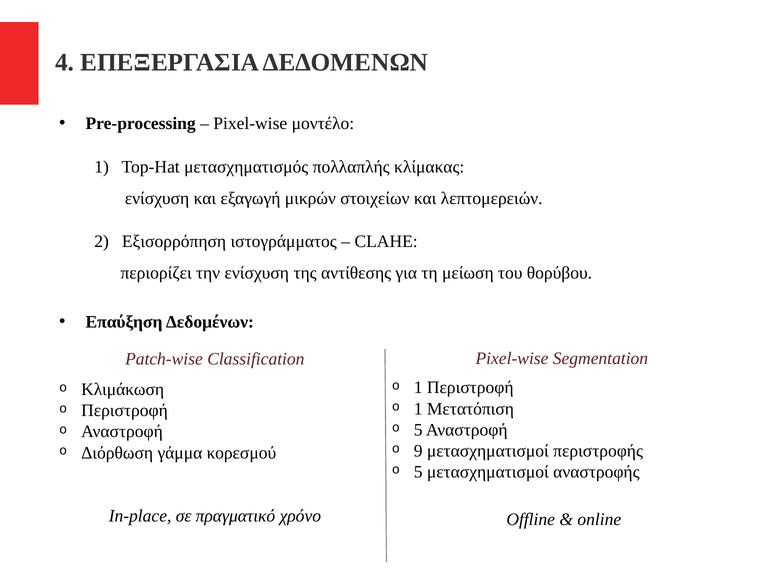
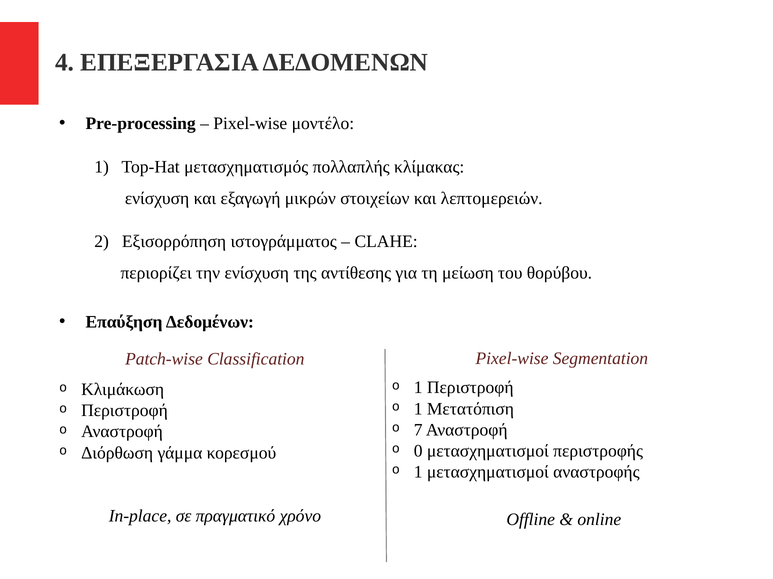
5 at (418, 430): 5 -> 7
9: 9 -> 0
5 at (418, 472): 5 -> 1
